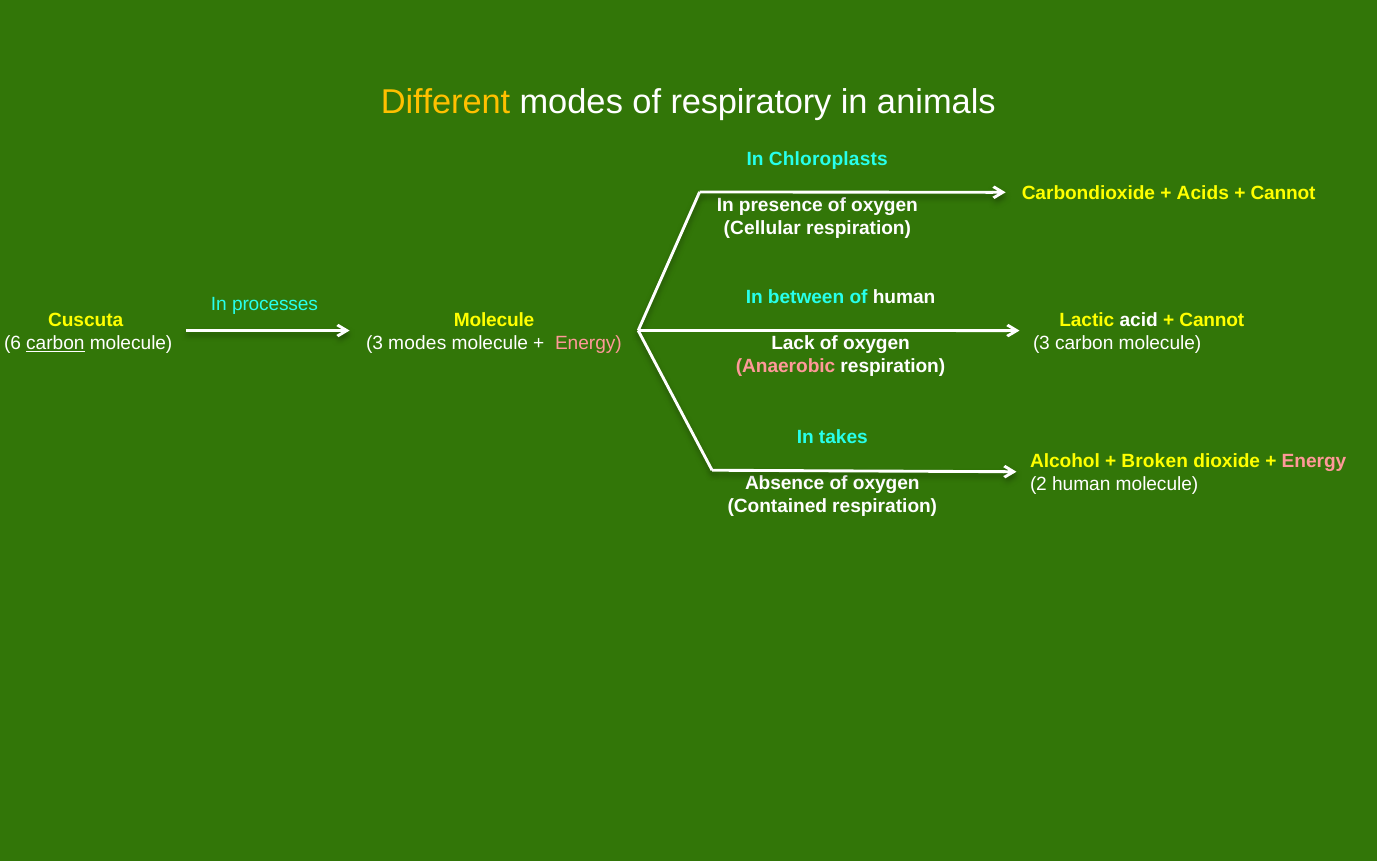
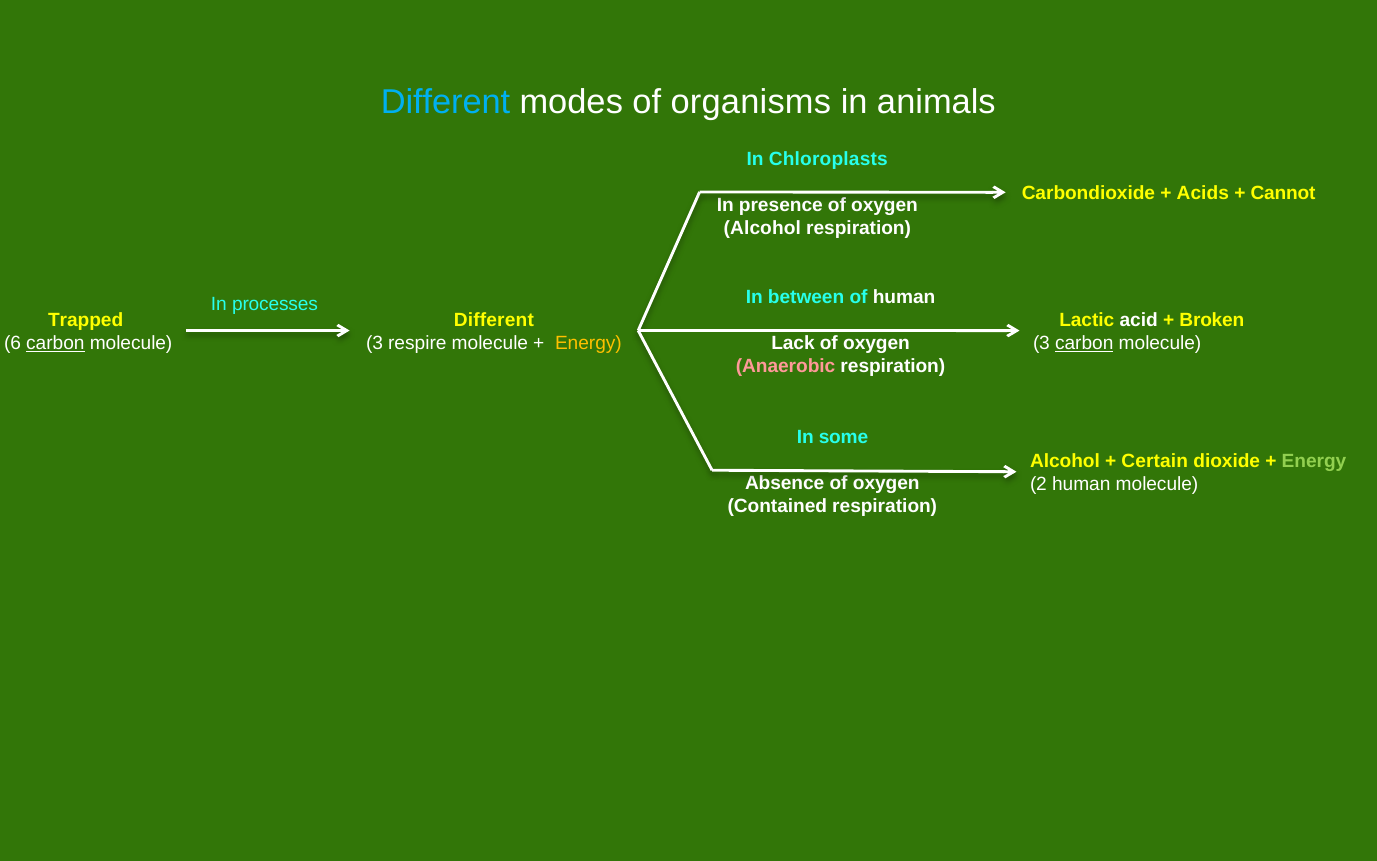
Different at (446, 102) colour: yellow -> light blue
respiratory: respiratory -> organisms
Cellular at (762, 228): Cellular -> Alcohol
Cuscuta: Cuscuta -> Trapped
Molecule at (494, 320): Molecule -> Different
Cannot at (1212, 320): Cannot -> Broken
3 modes: modes -> respire
Energy at (588, 343) colour: pink -> yellow
carbon at (1084, 343) underline: none -> present
takes: takes -> some
Broken: Broken -> Certain
Energy at (1314, 461) colour: pink -> light green
